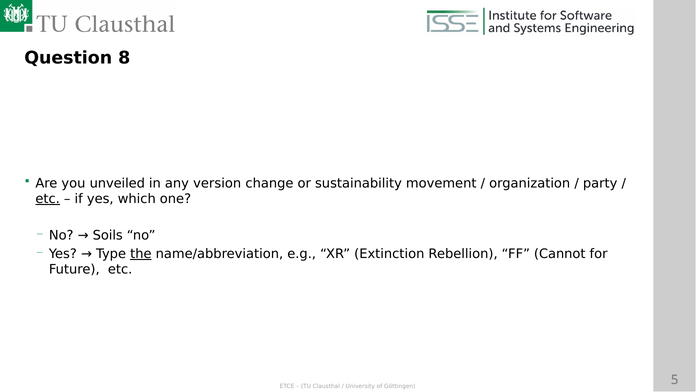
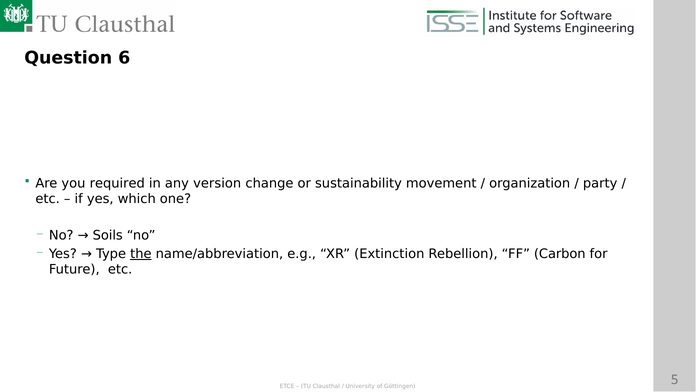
8: 8 -> 6
unveiled: unveiled -> required
etc at (48, 199) underline: present -> none
Cannot: Cannot -> Carbon
